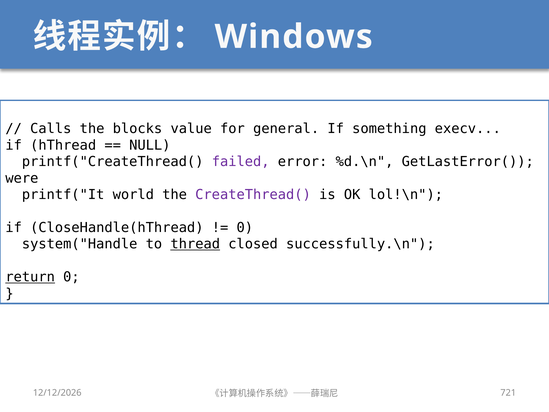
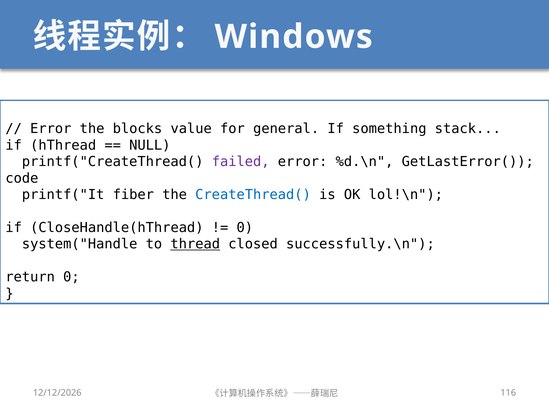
Calls at (51, 129): Calls -> Error
execv: execv -> stack
were: were -> code
world: world -> fiber
CreateThread( colour: purple -> blue
return underline: present -> none
721: 721 -> 116
